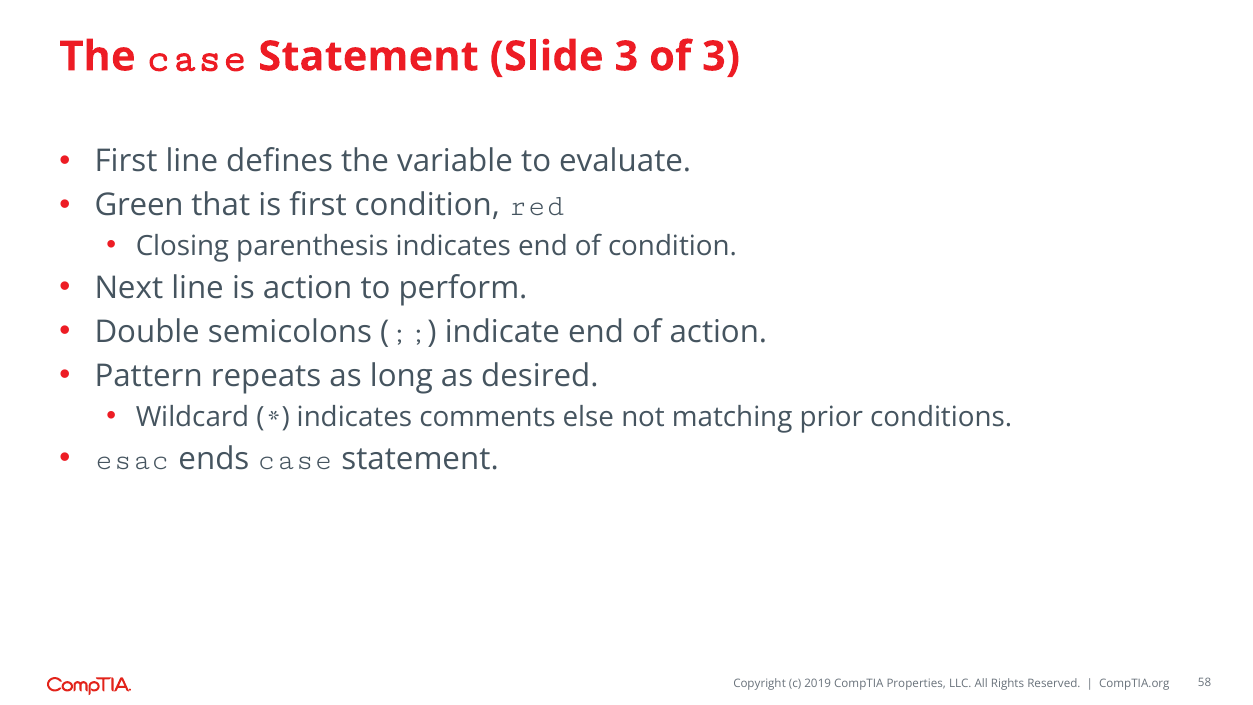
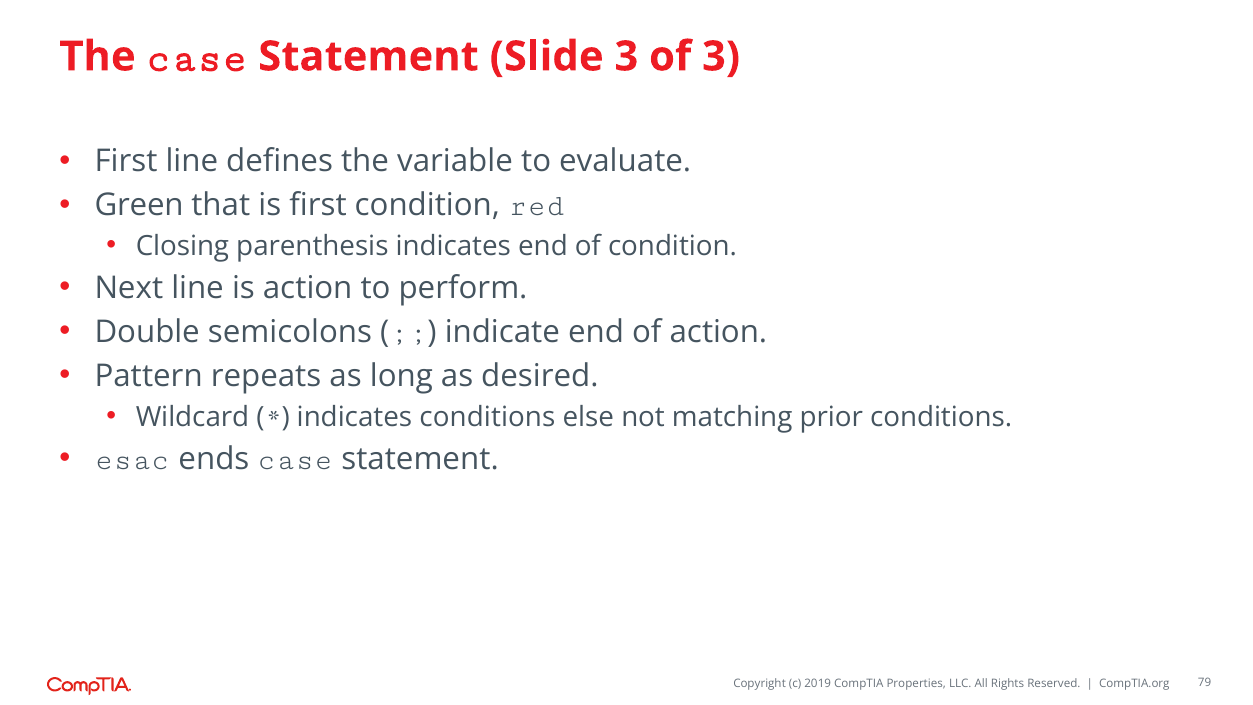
indicates comments: comments -> conditions
58: 58 -> 79
